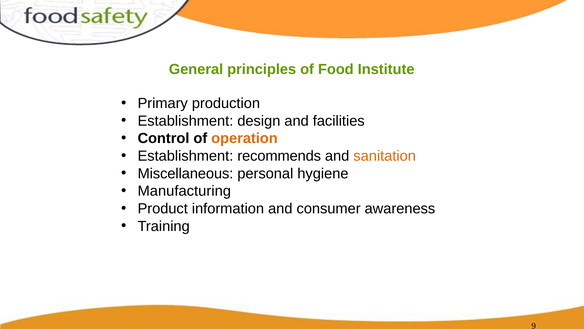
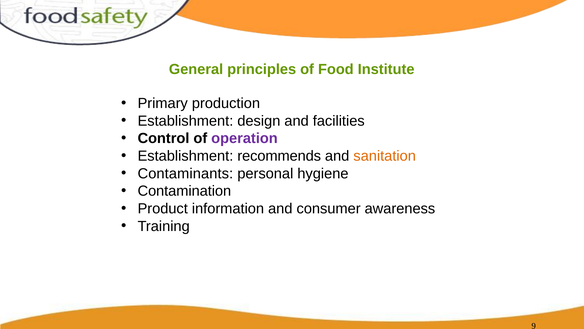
operation colour: orange -> purple
Miscellaneous: Miscellaneous -> Contaminants
Manufacturing: Manufacturing -> Contamination
